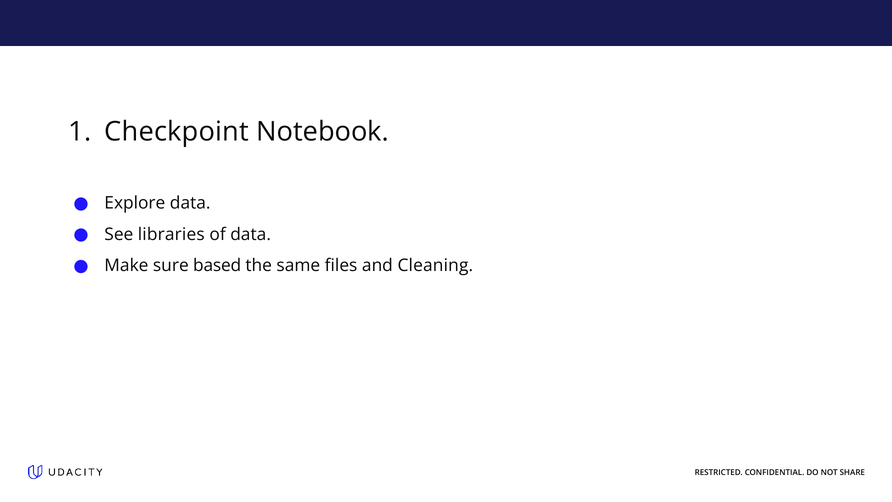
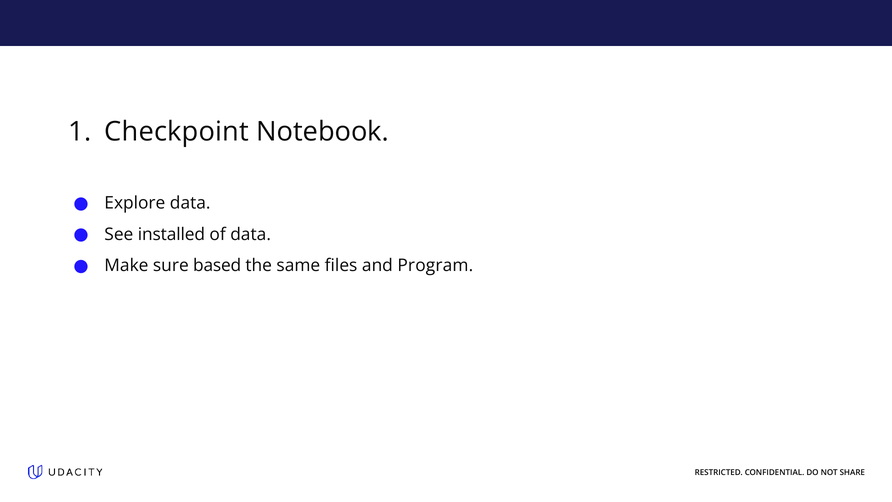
libraries: libraries -> installed
Cleaning: Cleaning -> Program
